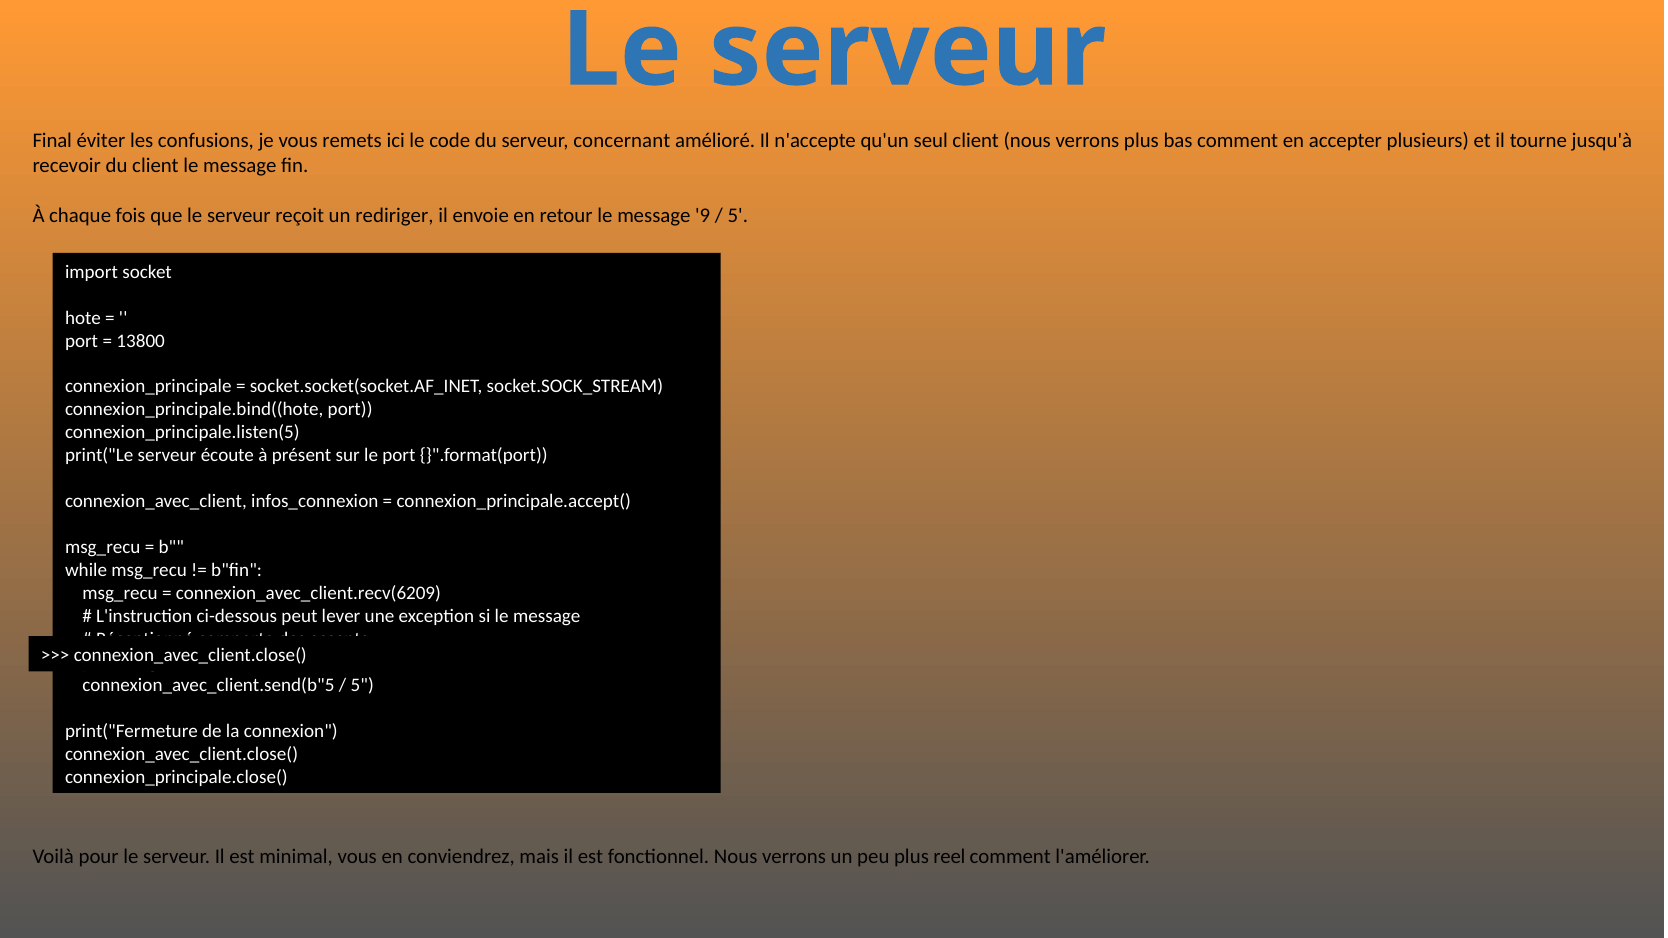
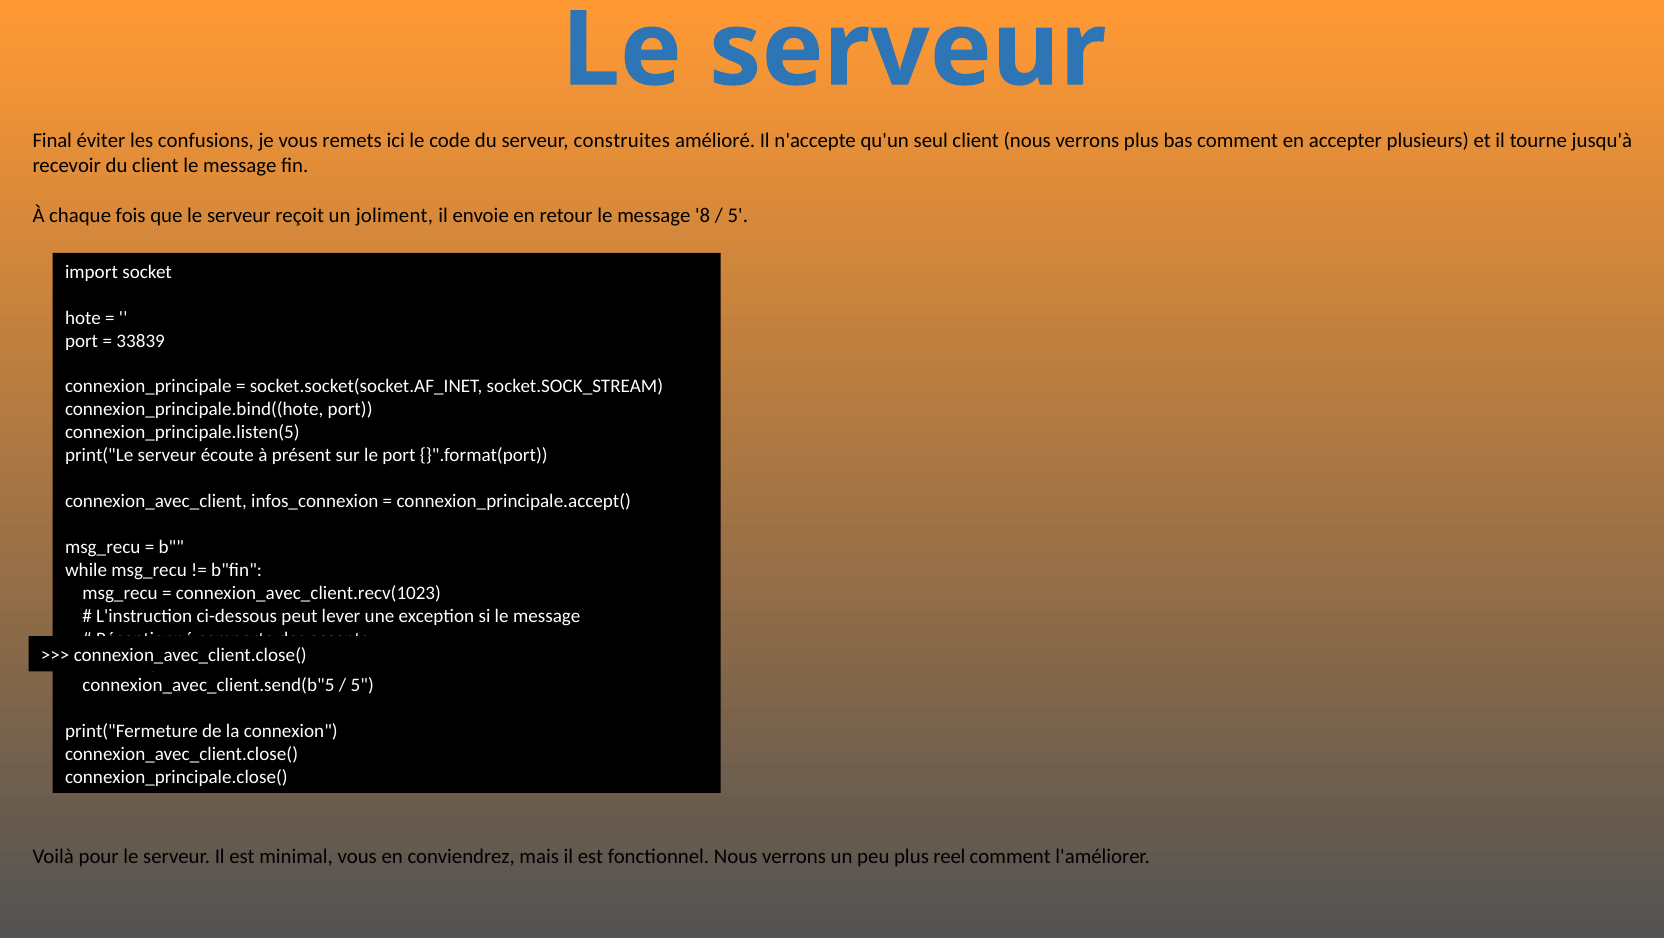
concernant: concernant -> construites
rediriger: rediriger -> joliment
9: 9 -> 8
13800: 13800 -> 33839
connexion_avec_client.recv(6209: connexion_avec_client.recv(6209 -> connexion_avec_client.recv(1023
